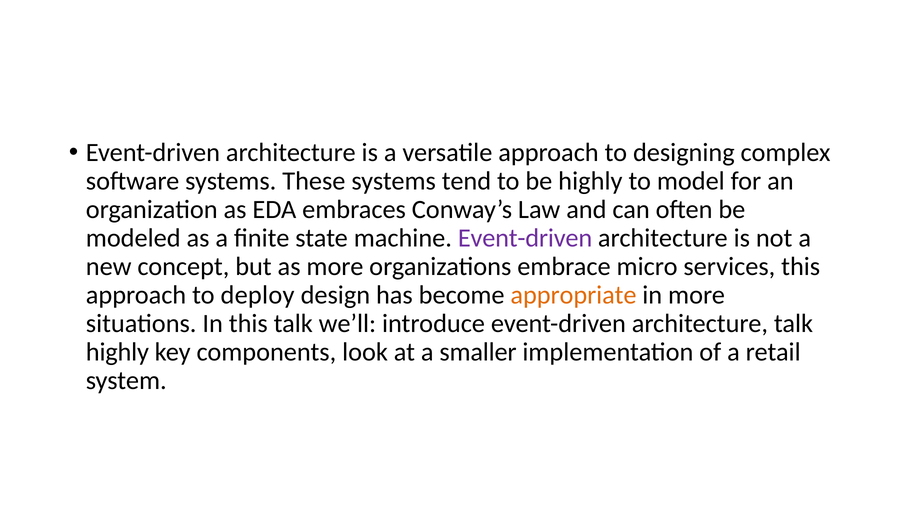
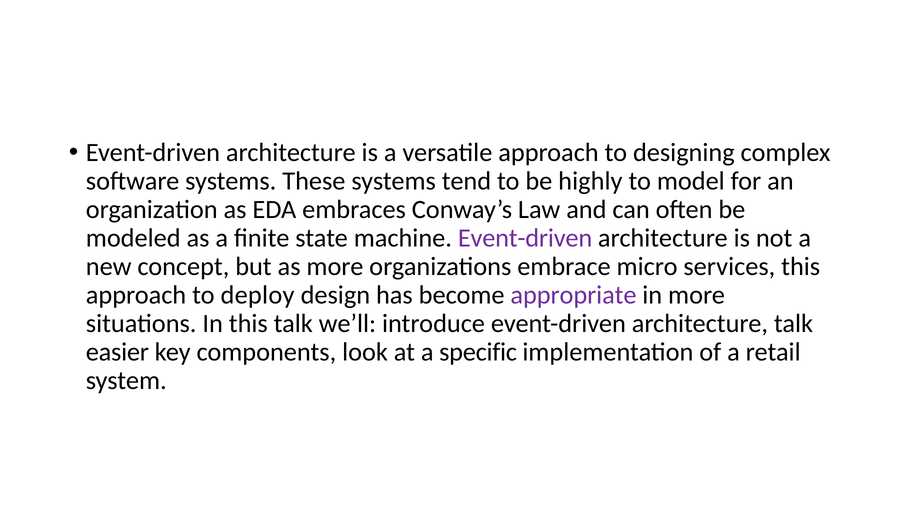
appropriate colour: orange -> purple
highly at (117, 352): highly -> easier
smaller: smaller -> specific
